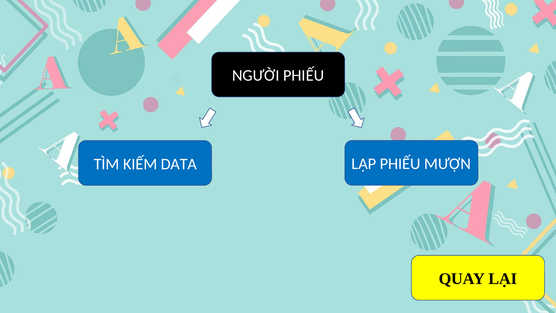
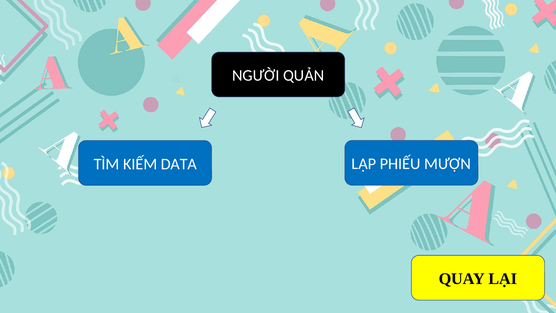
NGƯỜI PHIẾU: PHIẾU -> QUẢN
